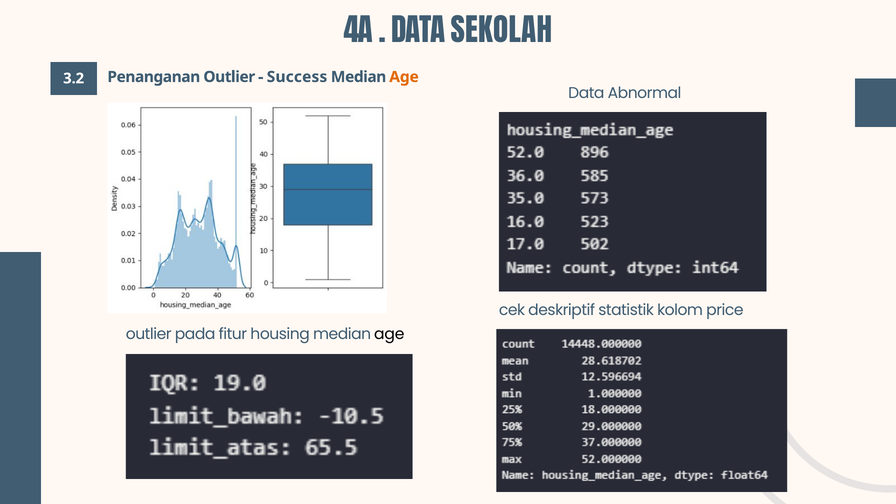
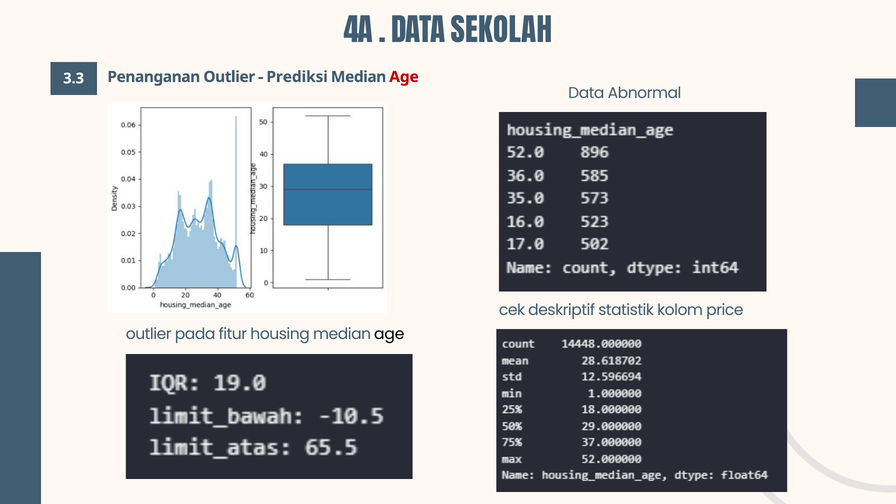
Success: Success -> Prediksi
Age at (404, 77) colour: orange -> red
3.2: 3.2 -> 3.3
